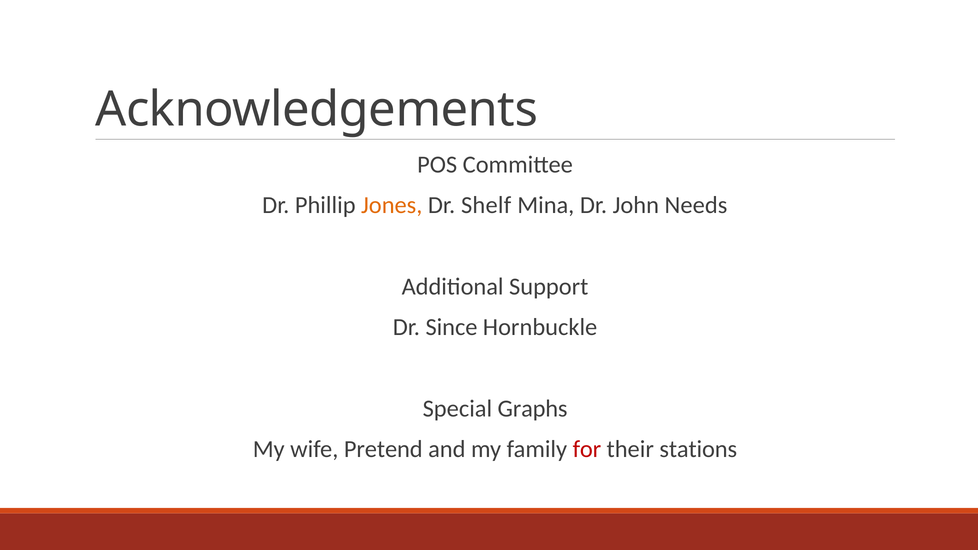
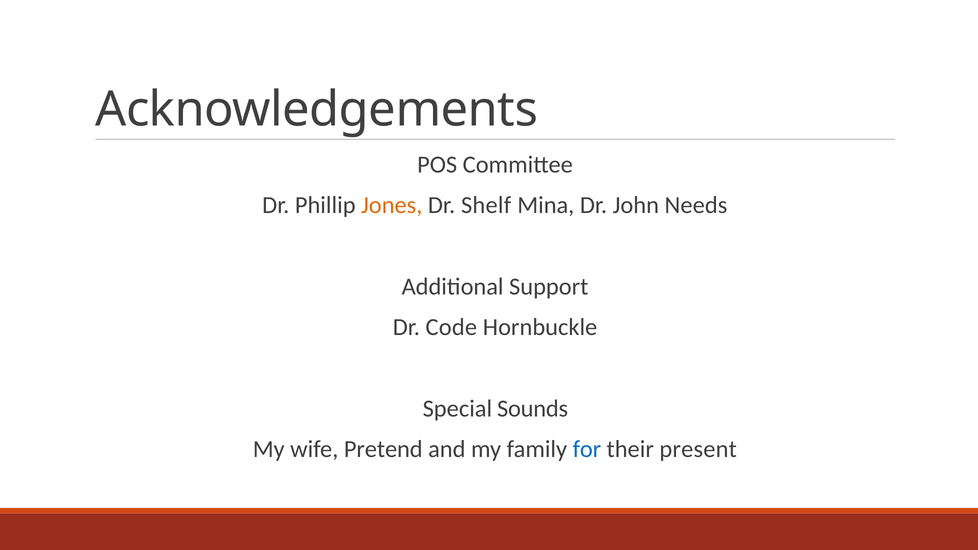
Since: Since -> Code
Graphs: Graphs -> Sounds
for colour: red -> blue
stations: stations -> present
